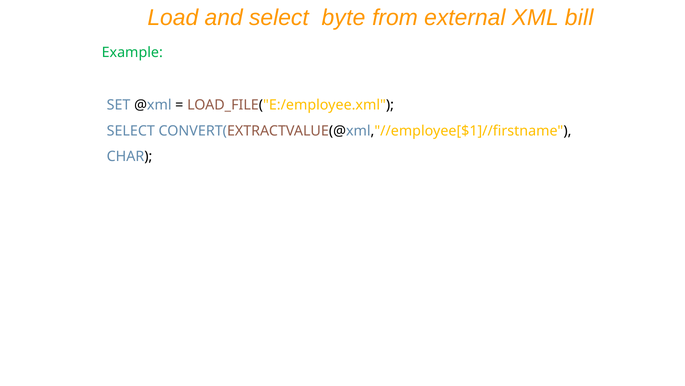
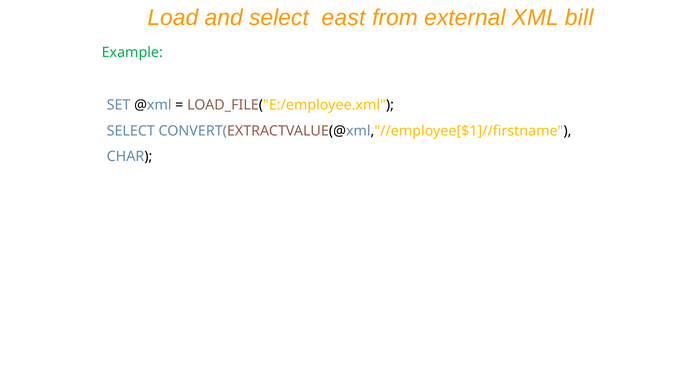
byte: byte -> east
